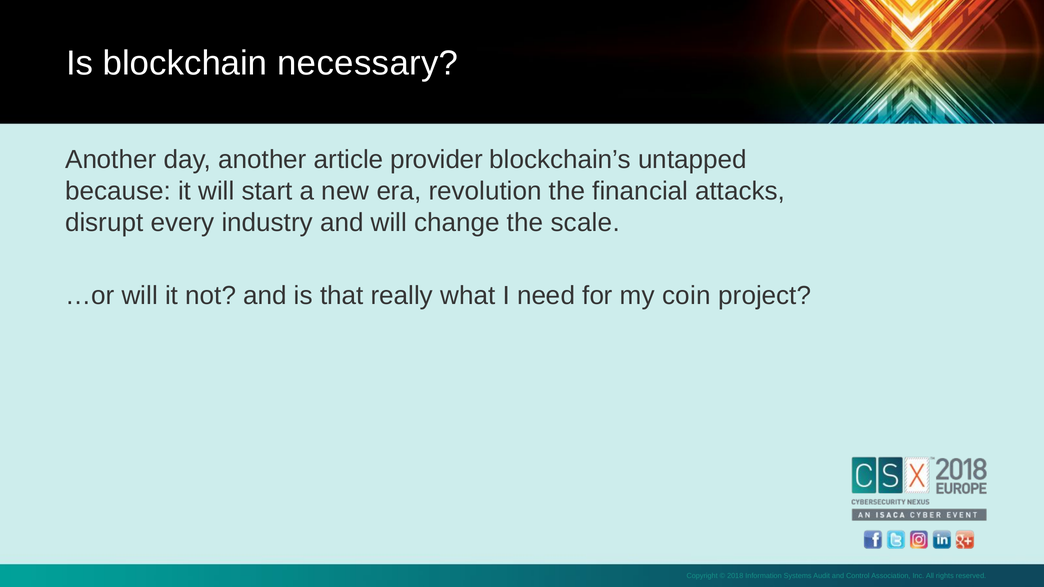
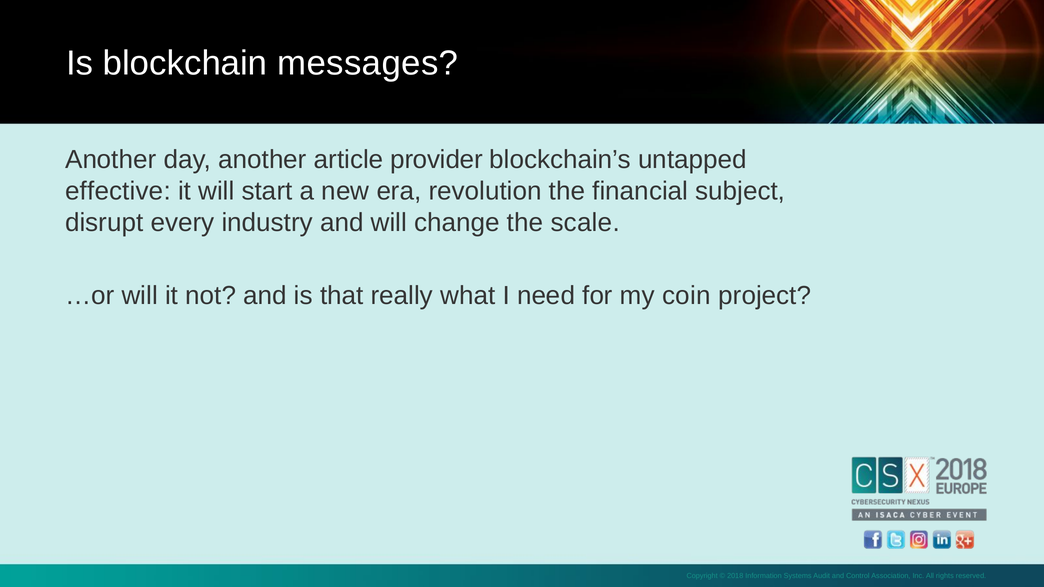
necessary: necessary -> messages
because: because -> effective
attacks: attacks -> subject
